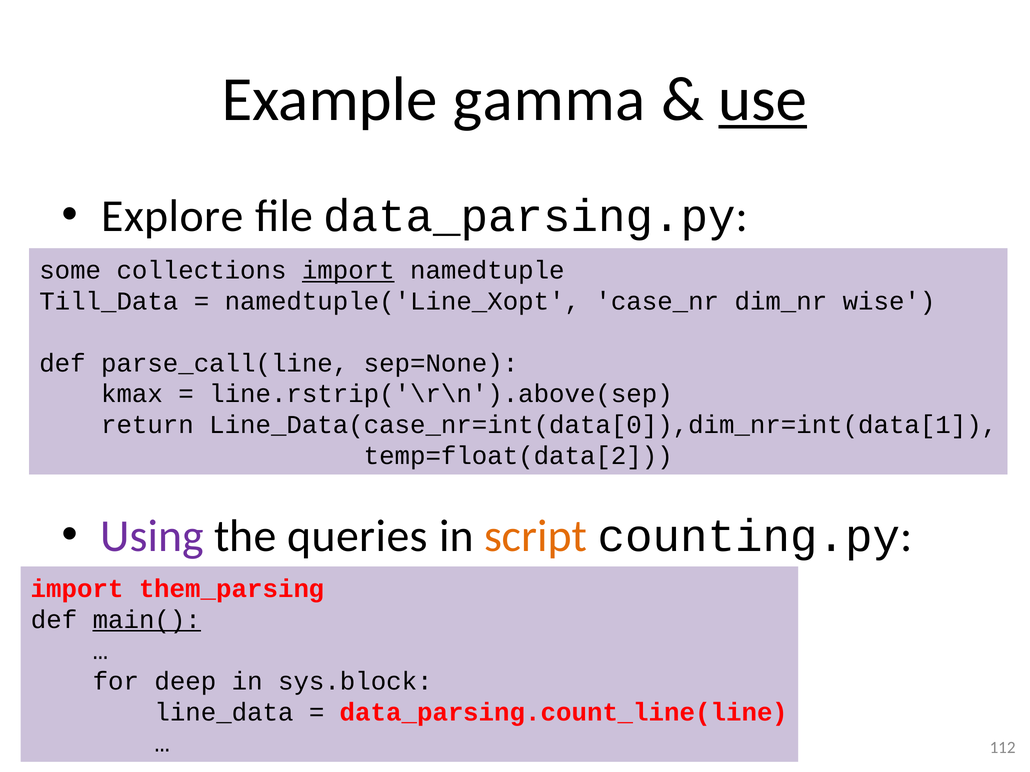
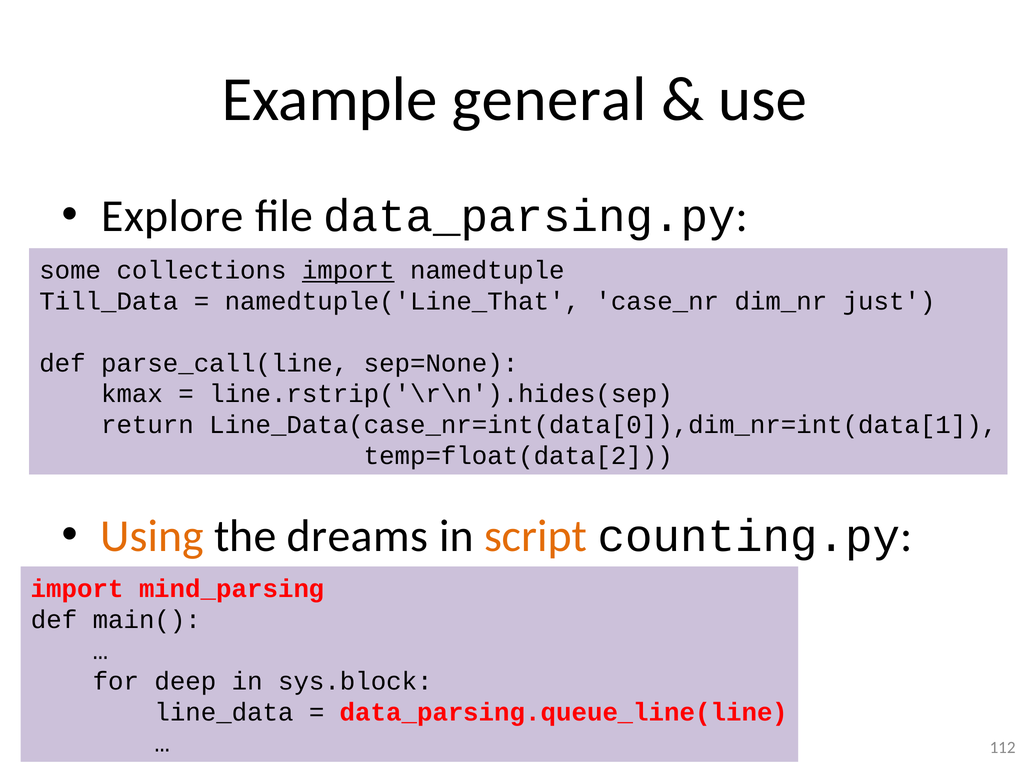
gamma: gamma -> general
use underline: present -> none
namedtuple('Line_Xopt: namedtuple('Line_Xopt -> namedtuple('Line_That
wise: wise -> just
line.rstrip('\r\n').above(sep: line.rstrip('\r\n').above(sep -> line.rstrip('\r\n').hides(sep
Using colour: purple -> orange
queries: queries -> dreams
them_parsing: them_parsing -> mind_parsing
main( underline: present -> none
data_parsing.count_line(line: data_parsing.count_line(line -> data_parsing.queue_line(line
